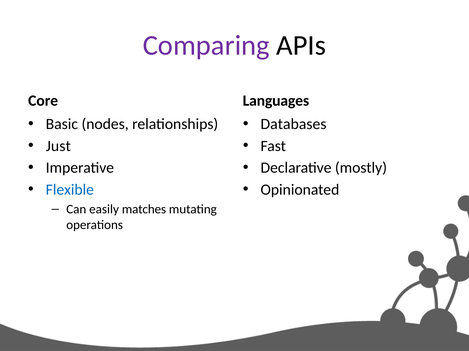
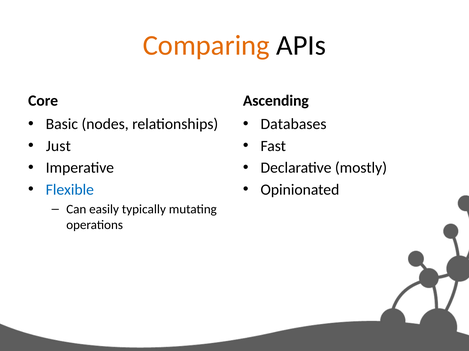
Comparing colour: purple -> orange
Languages: Languages -> Ascending
matches: matches -> typically
